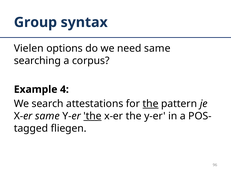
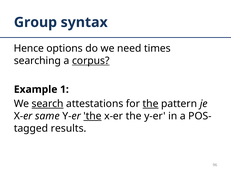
Vielen: Vielen -> Hence
need same: same -> times
corpus underline: none -> present
4: 4 -> 1
search underline: none -> present
fliegen: fliegen -> results
